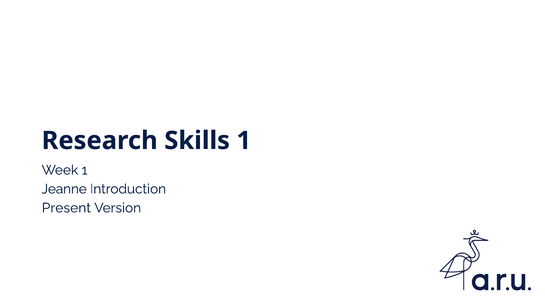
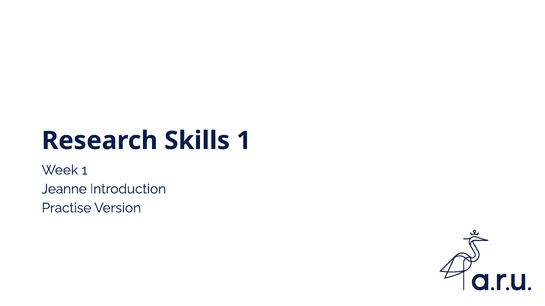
Present: Present -> Practise
